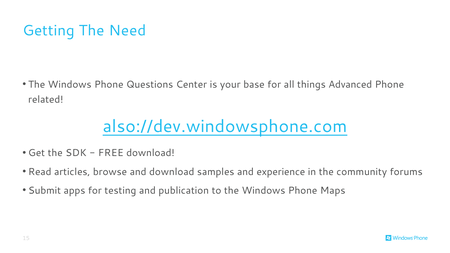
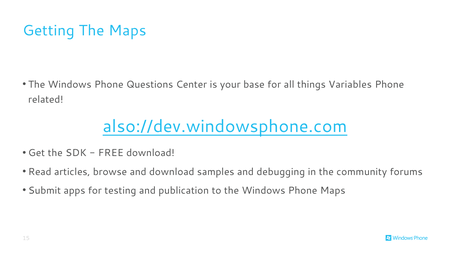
The Need: Need -> Maps
Advanced: Advanced -> Variables
experience: experience -> debugging
